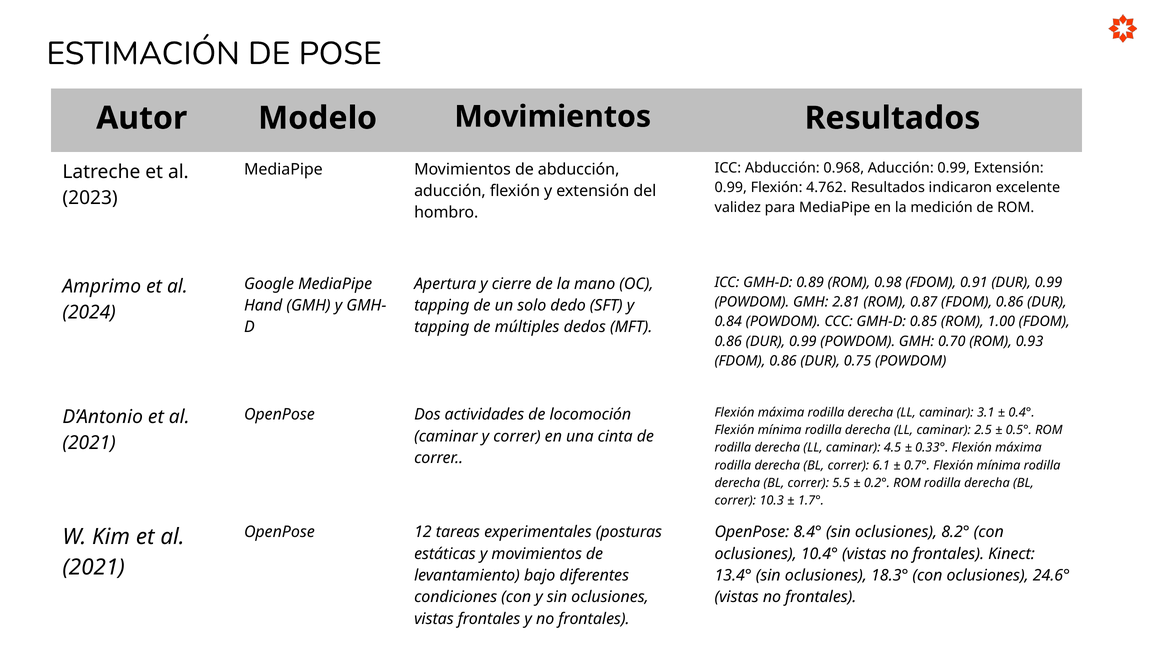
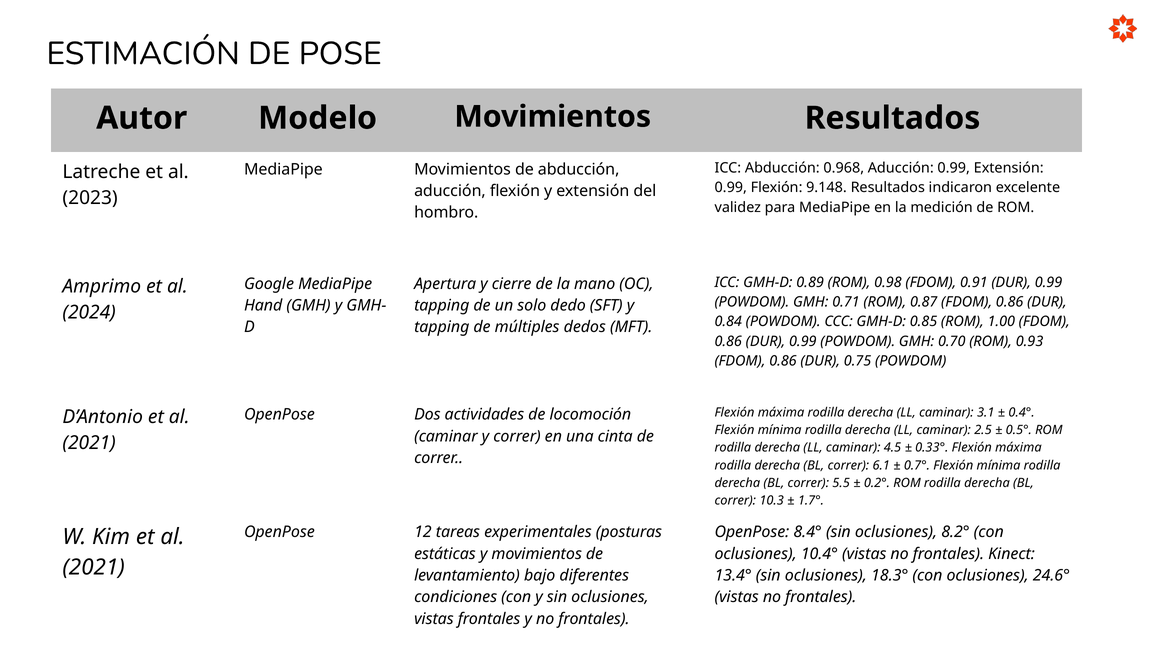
4.762: 4.762 -> 9.148
2.81: 2.81 -> 0.71
